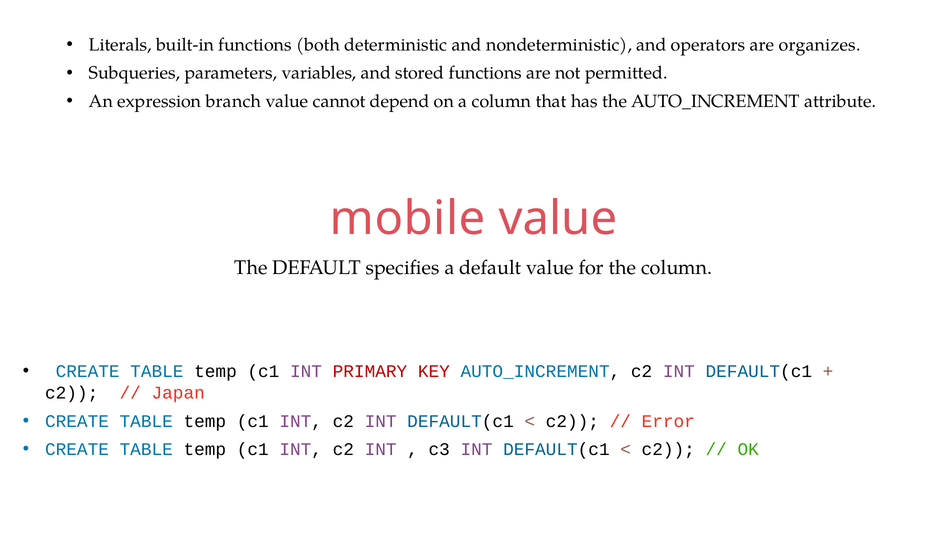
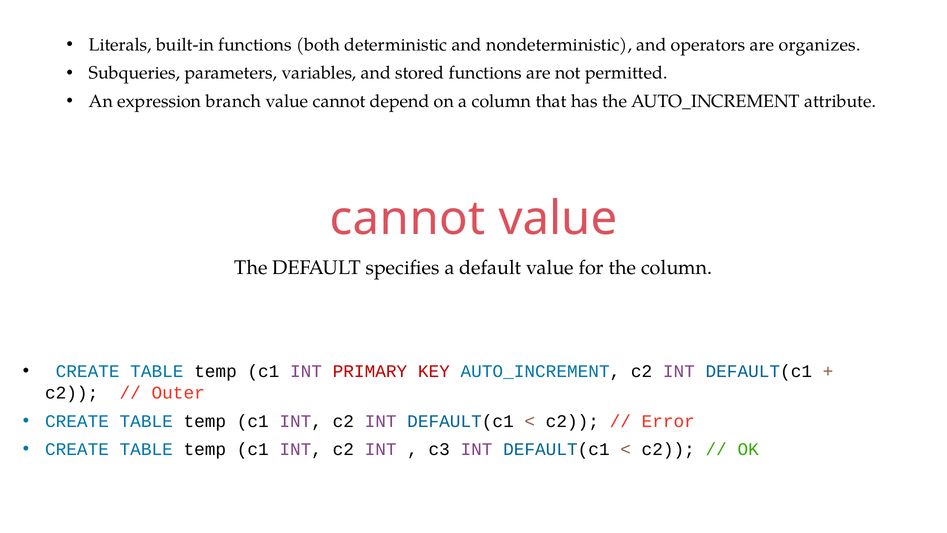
mobile at (408, 219): mobile -> cannot
Japan: Japan -> Outer
